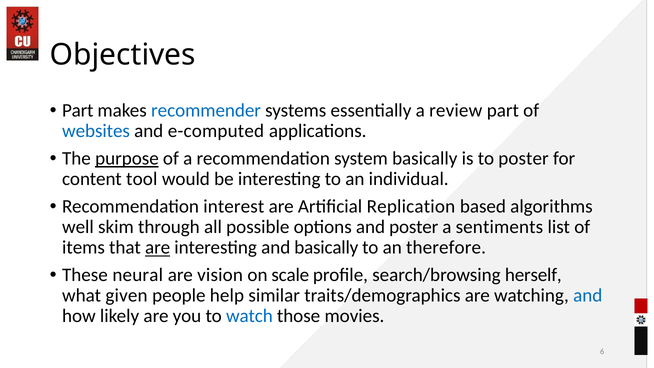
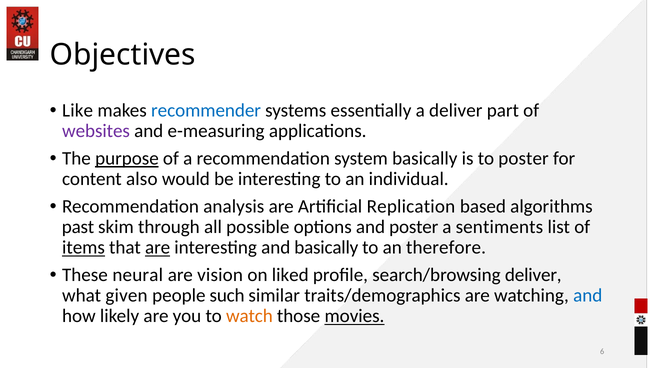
Part at (78, 111): Part -> Like
a review: review -> deliver
websites colour: blue -> purple
e-computed: e-computed -> e-measuring
tool: tool -> also
interest: interest -> analysis
well: well -> past
items underline: none -> present
scale: scale -> liked
search/browsing herself: herself -> deliver
help: help -> such
watch colour: blue -> orange
movies underline: none -> present
